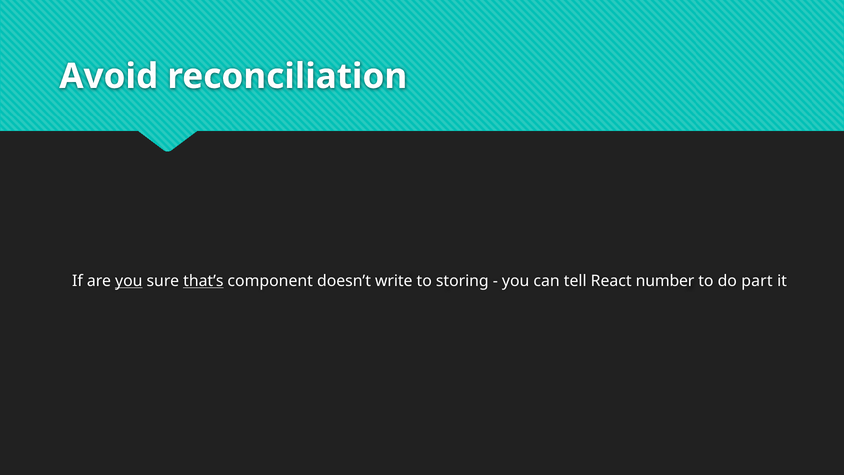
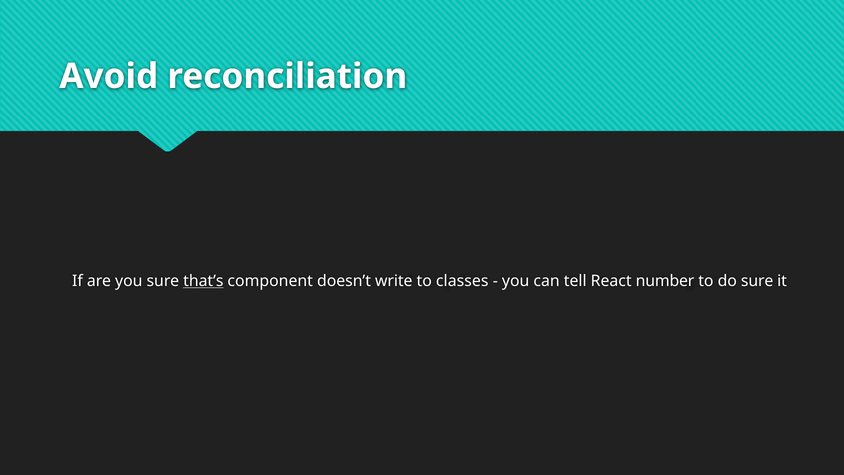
you at (129, 281) underline: present -> none
storing: storing -> classes
do part: part -> sure
